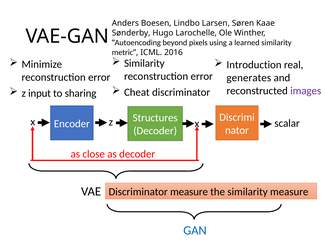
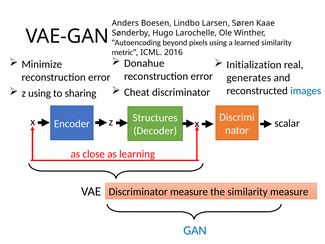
Similarity at (144, 63): Similarity -> Donahue
Introduction: Introduction -> Initialization
images colour: purple -> blue
z input: input -> using
as decoder: decoder -> learning
